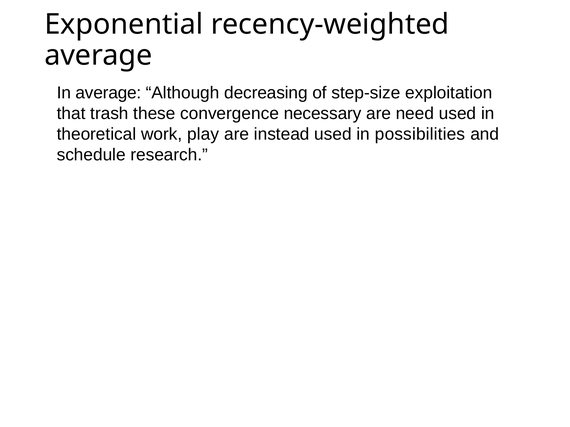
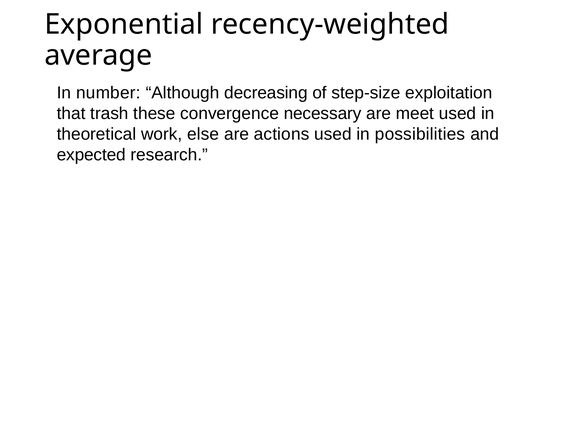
In average: average -> number
need: need -> meet
play: play -> else
instead: instead -> actions
schedule: schedule -> expected
